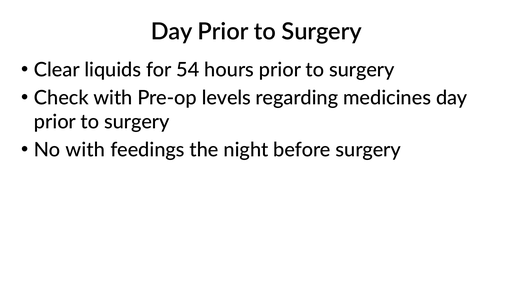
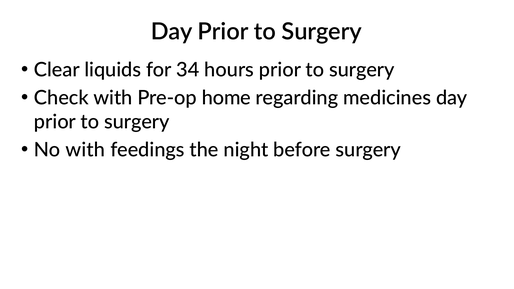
54: 54 -> 34
levels: levels -> home
